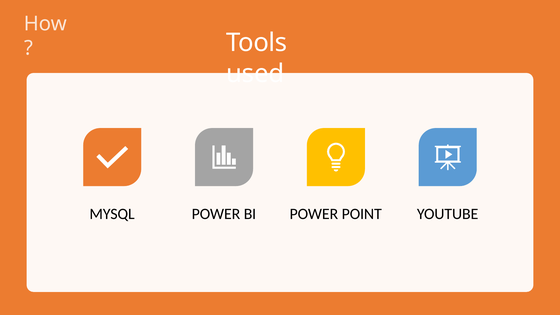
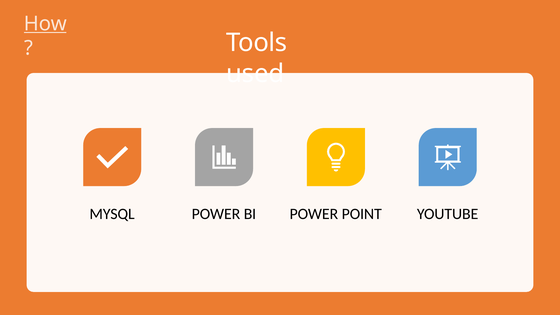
How underline: none -> present
